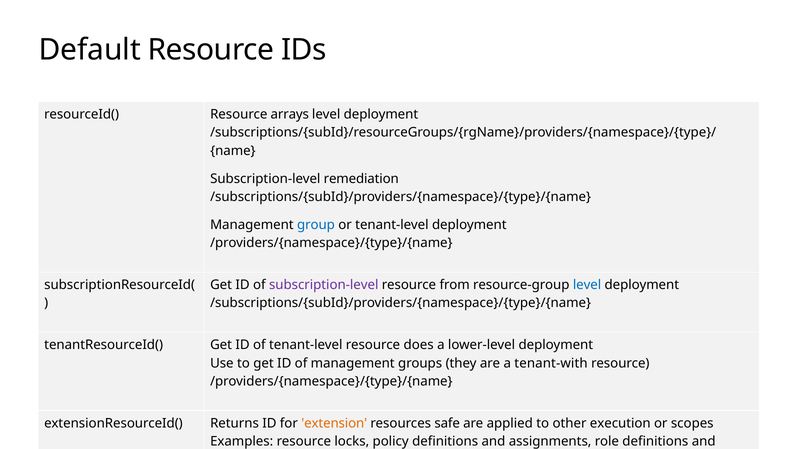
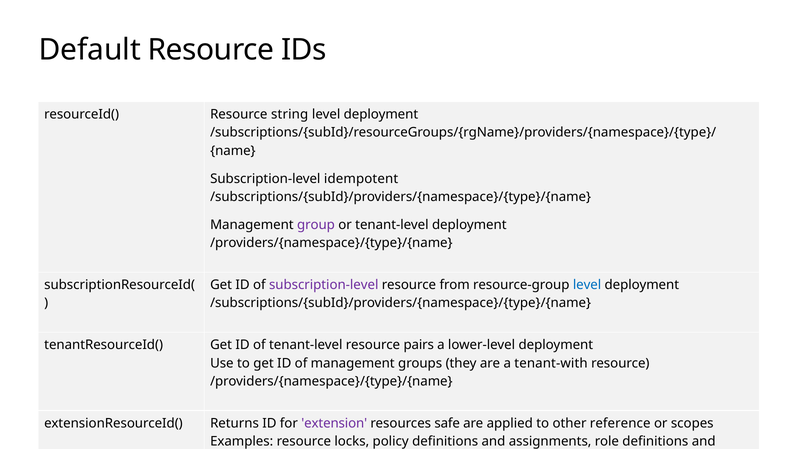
arrays: arrays -> string
remediation: remediation -> idempotent
group colour: blue -> purple
does: does -> pairs
extension colour: orange -> purple
execution: execution -> reference
